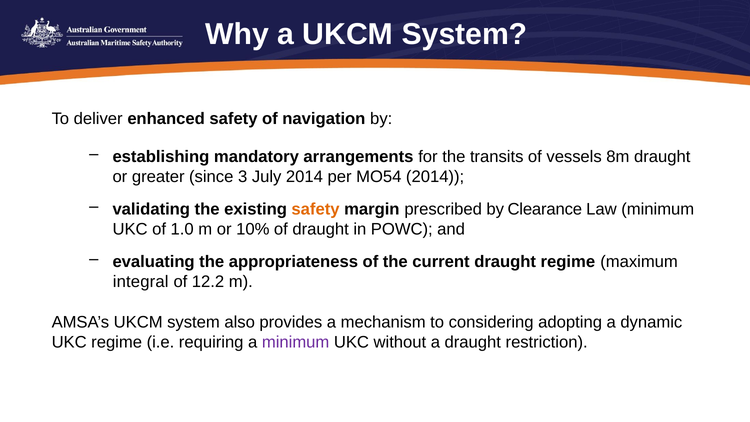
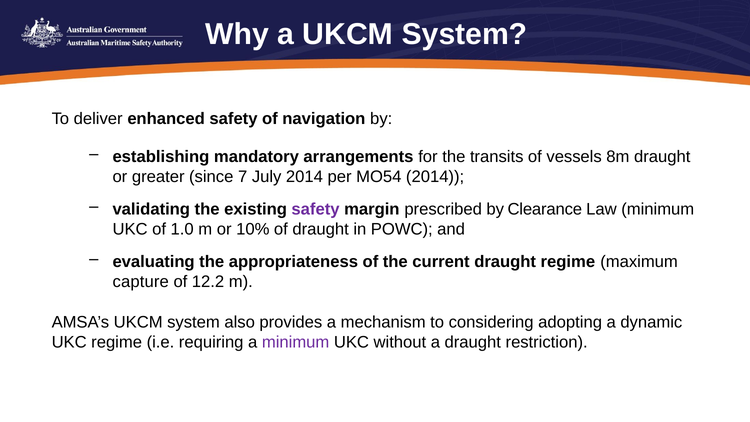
3: 3 -> 7
safety at (316, 209) colour: orange -> purple
integral: integral -> capture
